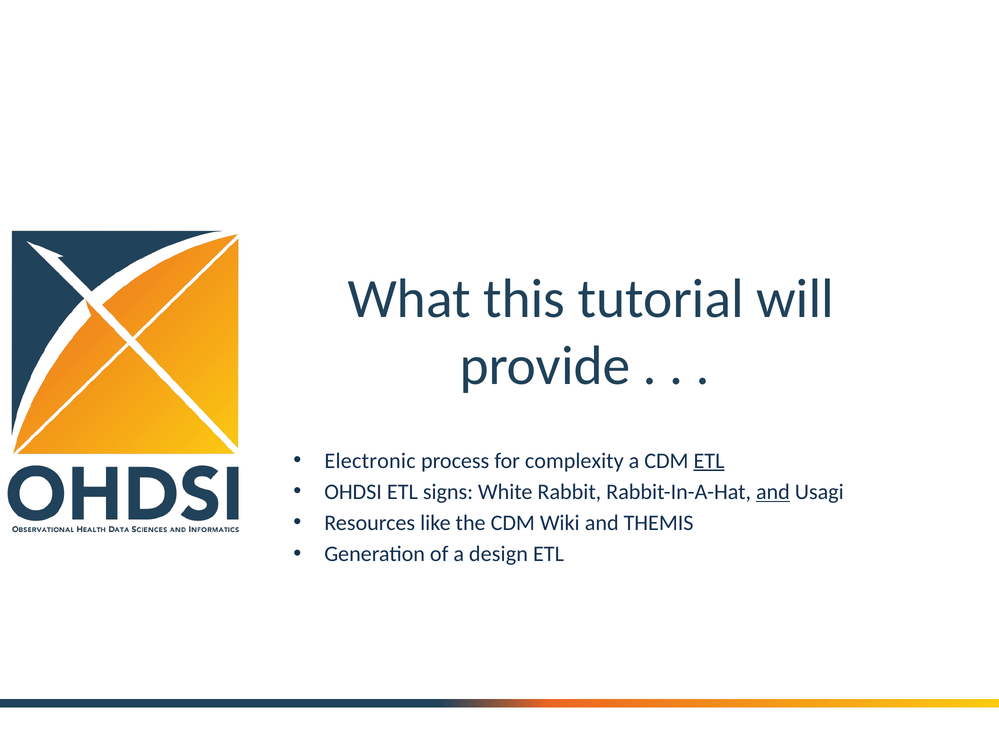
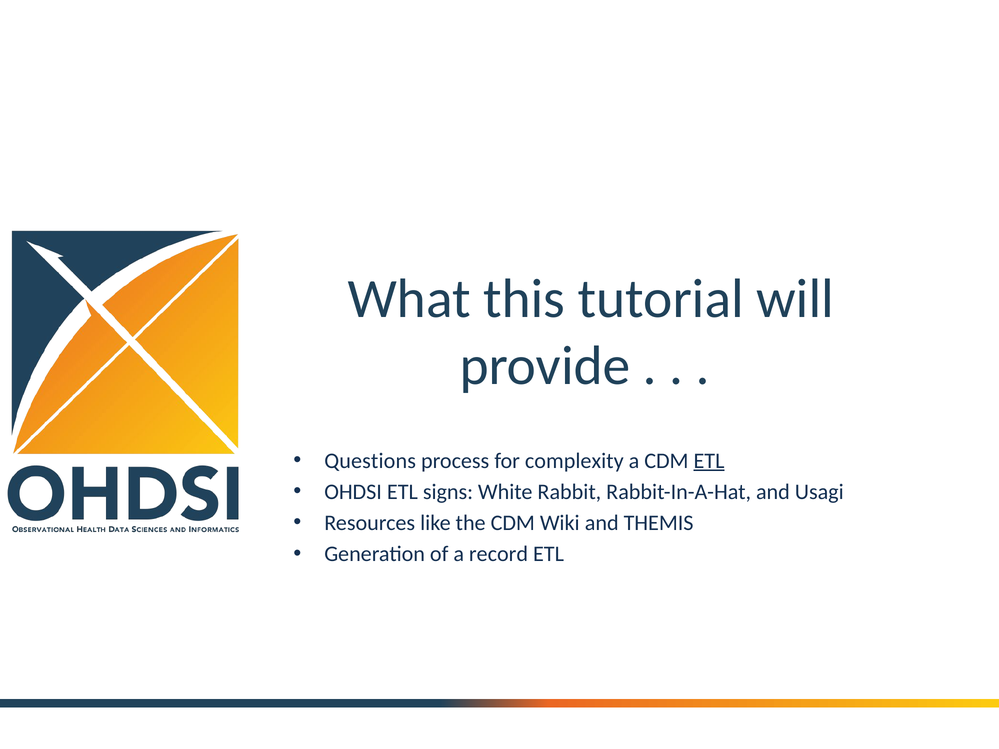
Electronic: Electronic -> Questions
and at (773, 492) underline: present -> none
design: design -> record
